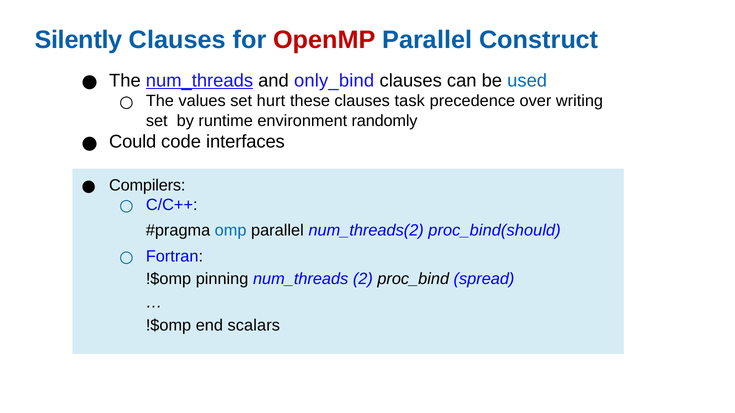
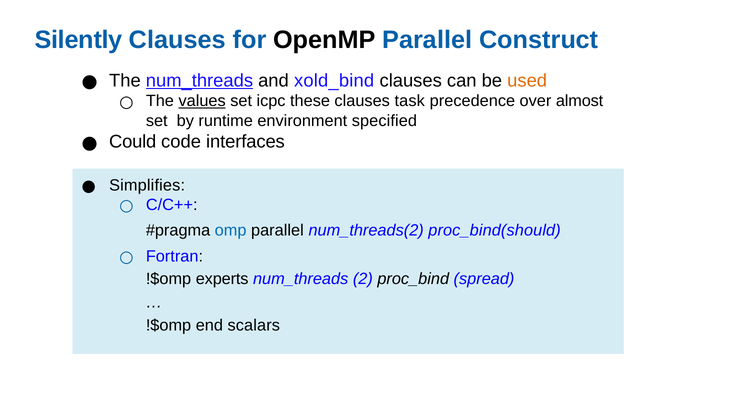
OpenMP colour: red -> black
only_bind: only_bind -> xold_bind
used colour: blue -> orange
values underline: none -> present
hurt: hurt -> icpc
writing: writing -> almost
randomly: randomly -> specified
Compilers: Compilers -> Simplifies
pinning: pinning -> experts
